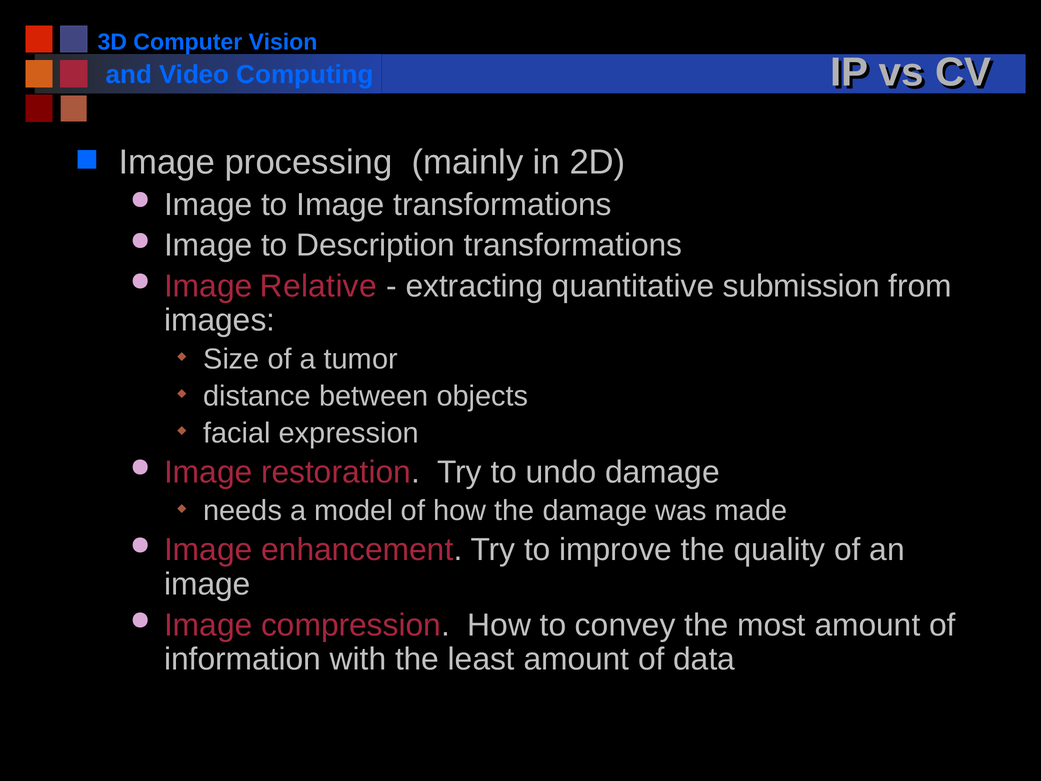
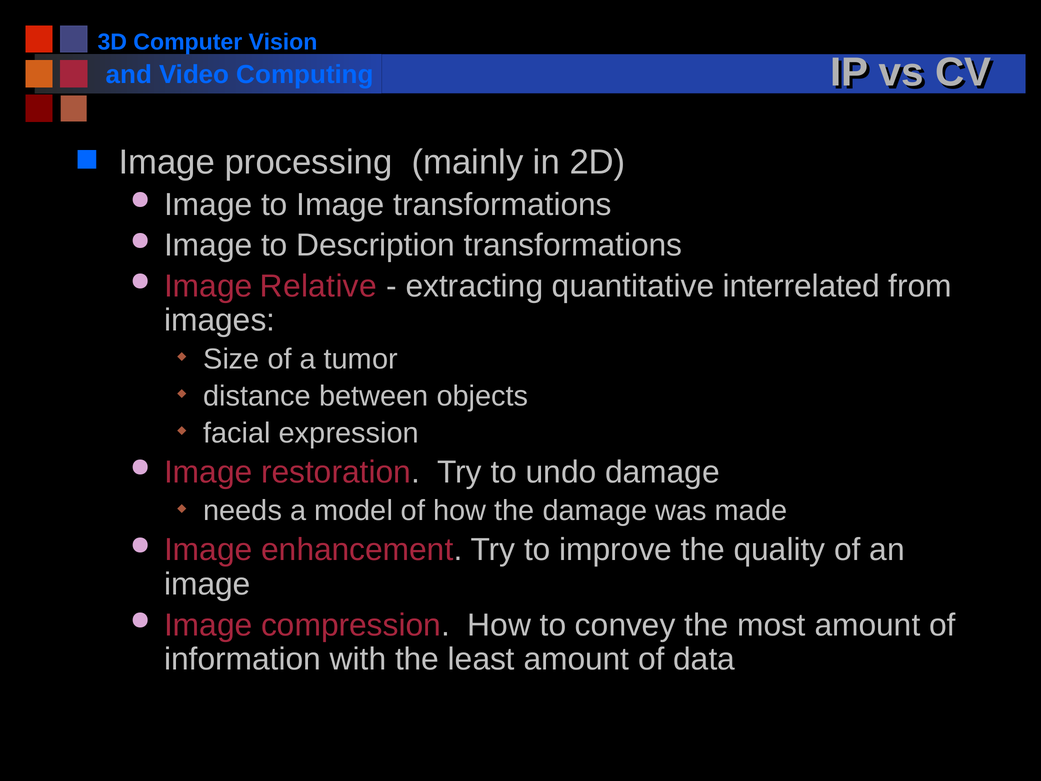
submission: submission -> interrelated
